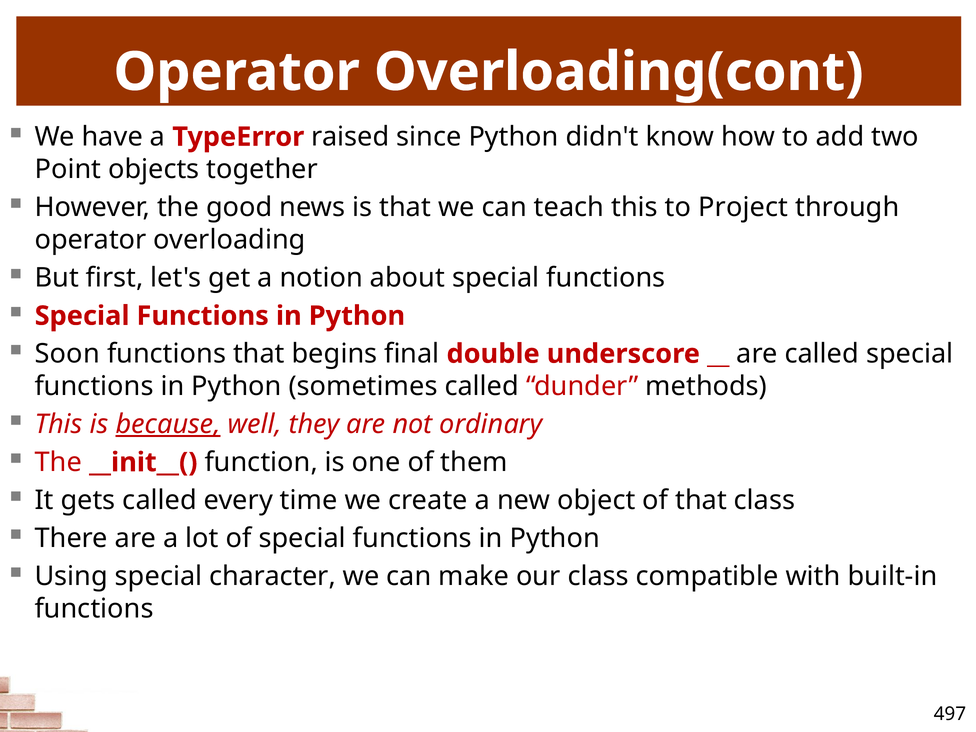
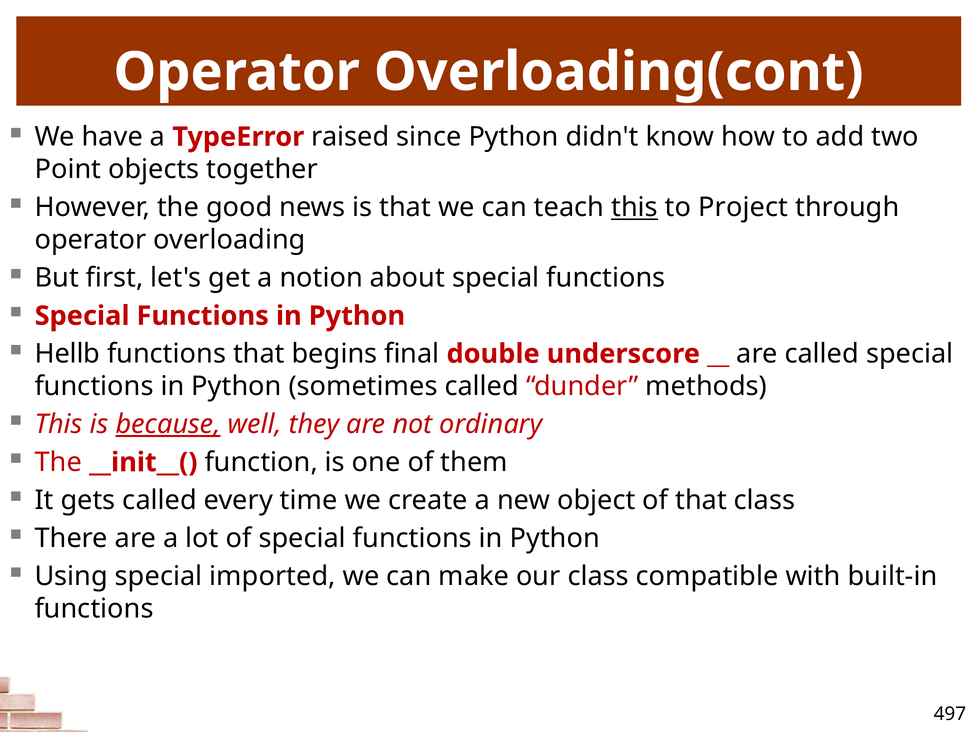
this at (634, 207) underline: none -> present
Soon: Soon -> Hellb
character: character -> imported
